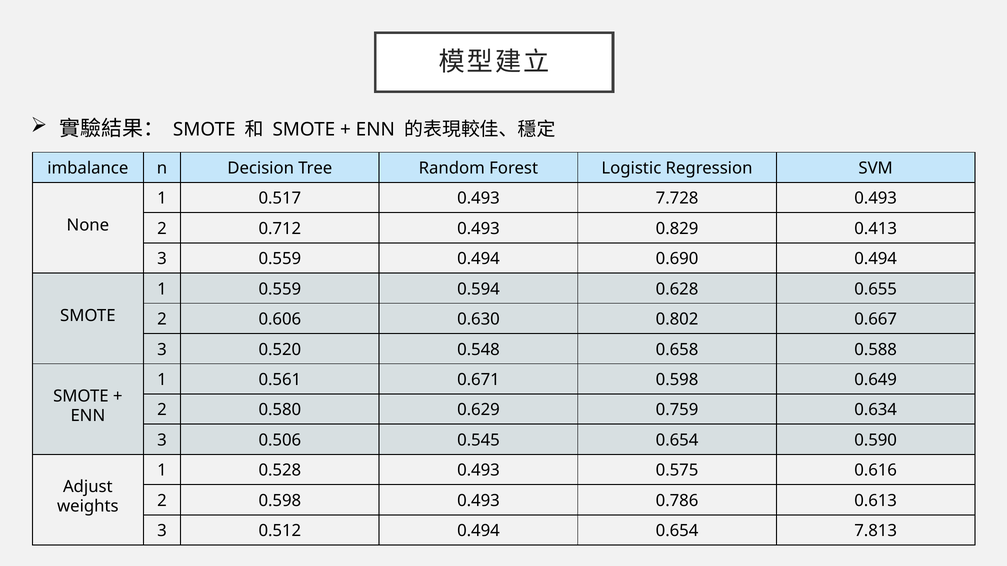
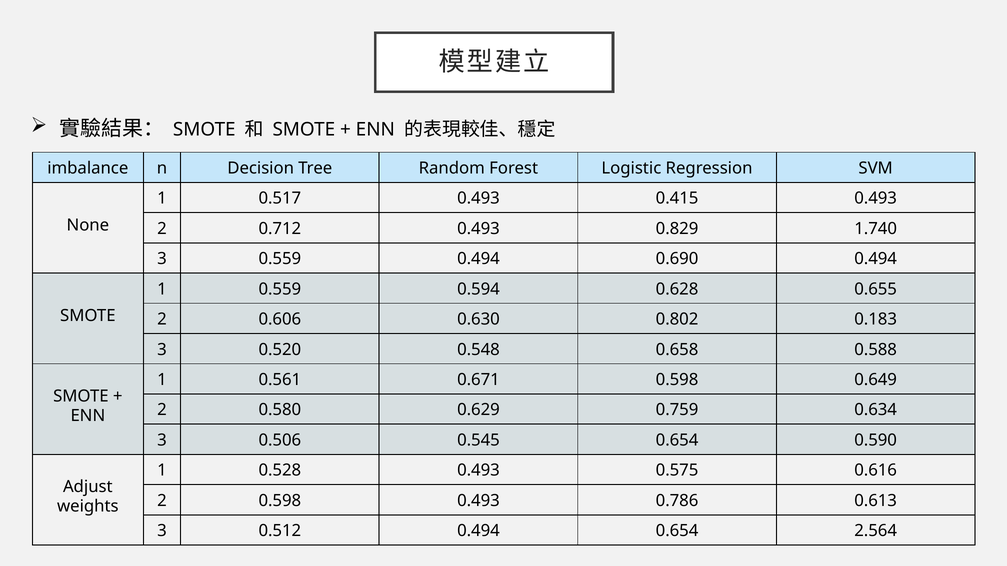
7.728: 7.728 -> 0.415
0.413: 0.413 -> 1.740
0.667: 0.667 -> 0.183
7.813: 7.813 -> 2.564
